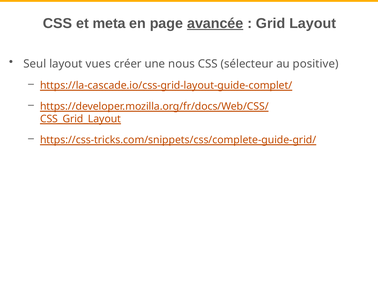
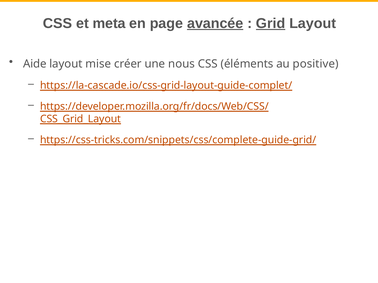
Grid underline: none -> present
Seul: Seul -> Aide
vues: vues -> mise
sélecteur: sélecteur -> éléments
